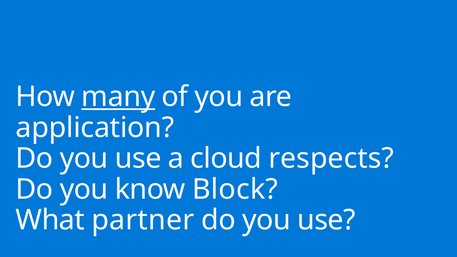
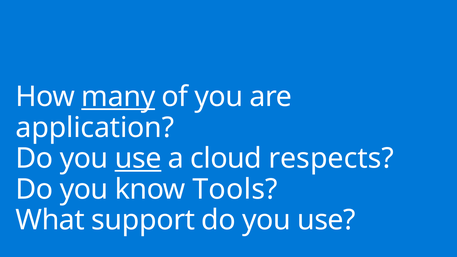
use at (138, 158) underline: none -> present
Block: Block -> Tools
partner: partner -> support
